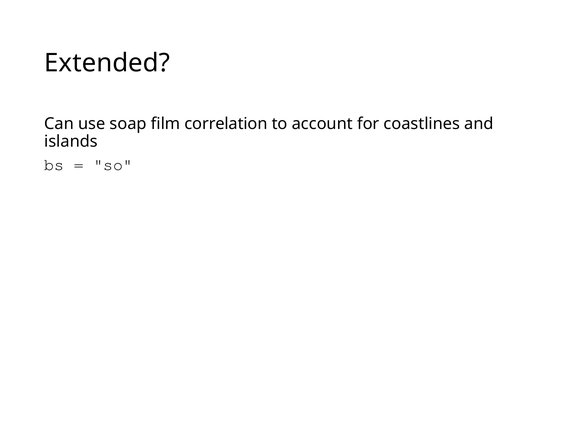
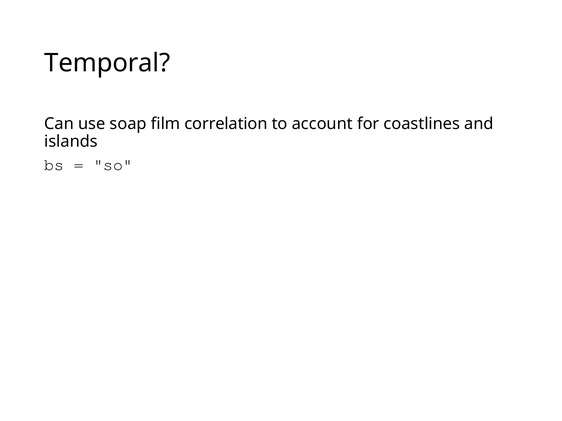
Extended: Extended -> Temporal
